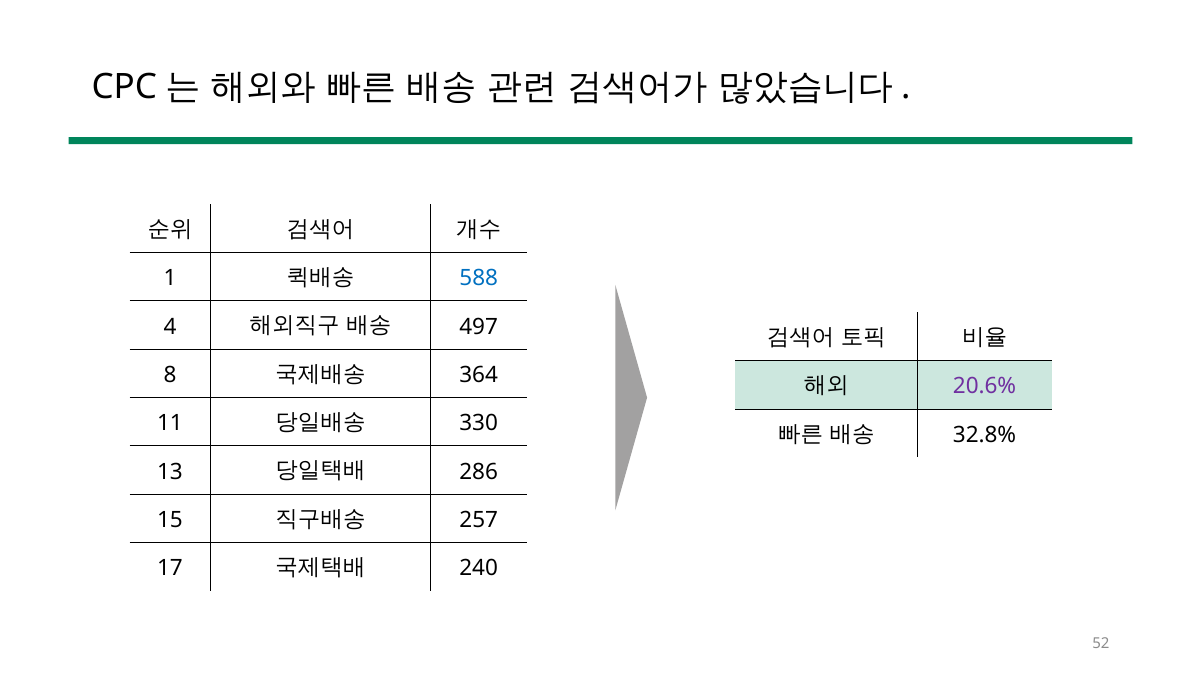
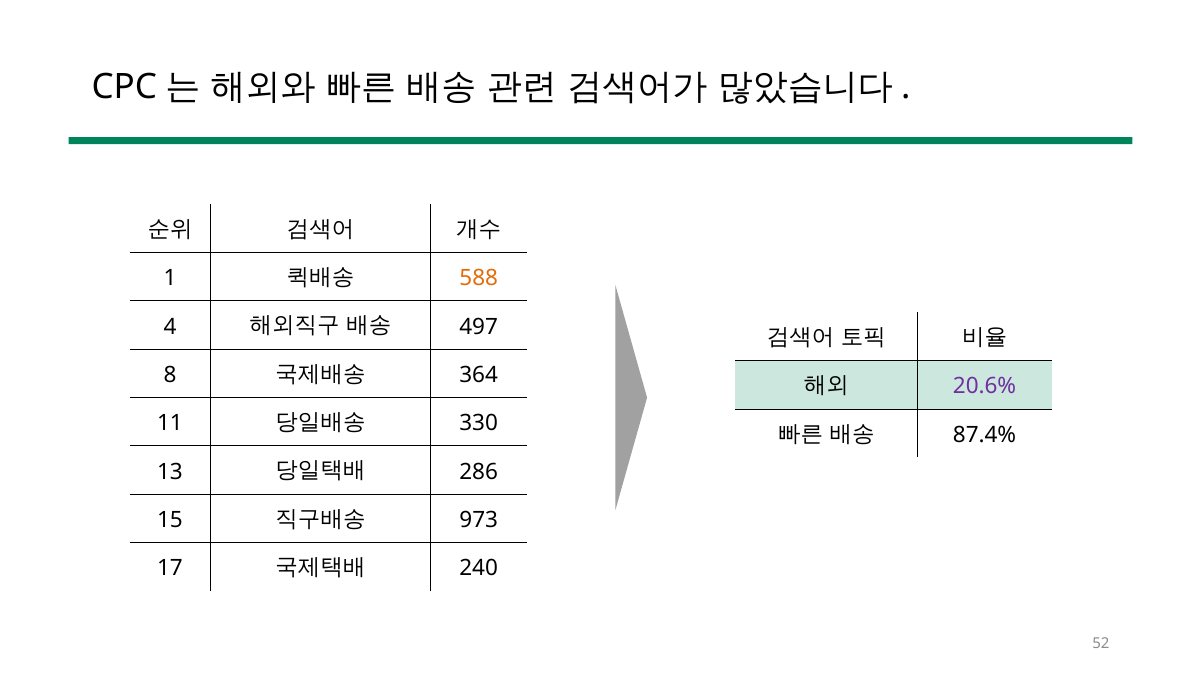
588 colour: blue -> orange
32.8%: 32.8% -> 87.4%
257: 257 -> 973
